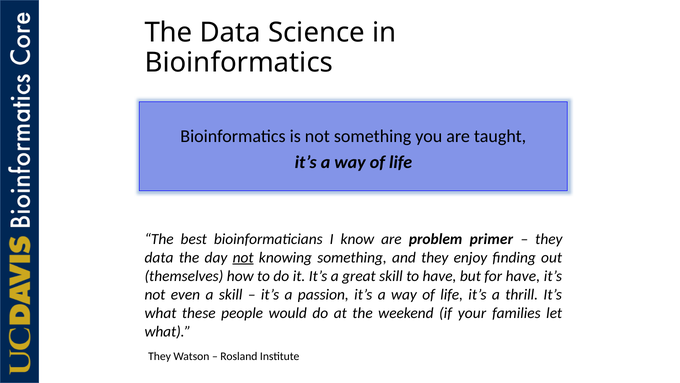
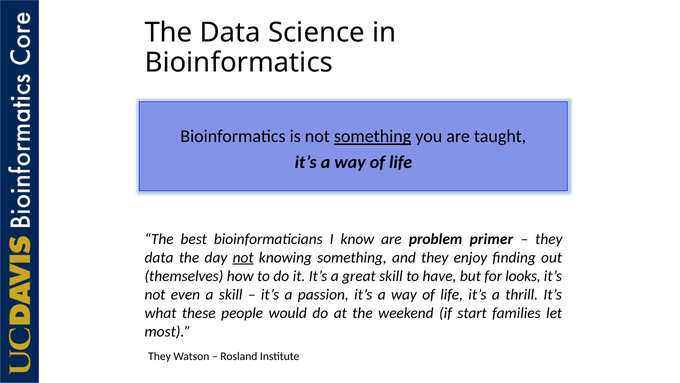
something at (373, 136) underline: none -> present
for have: have -> looks
your: your -> start
what at (168, 331): what -> most
